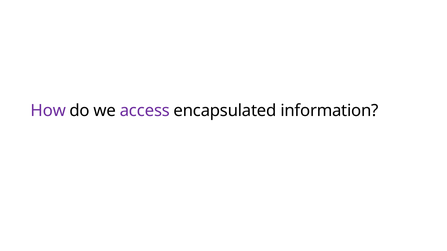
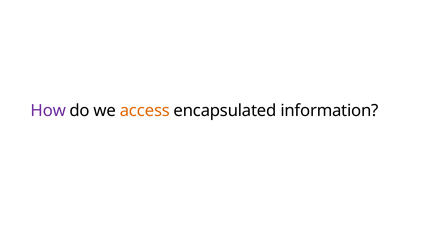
access colour: purple -> orange
